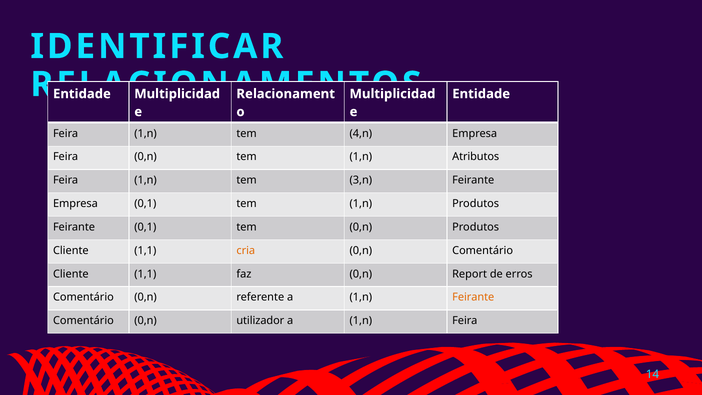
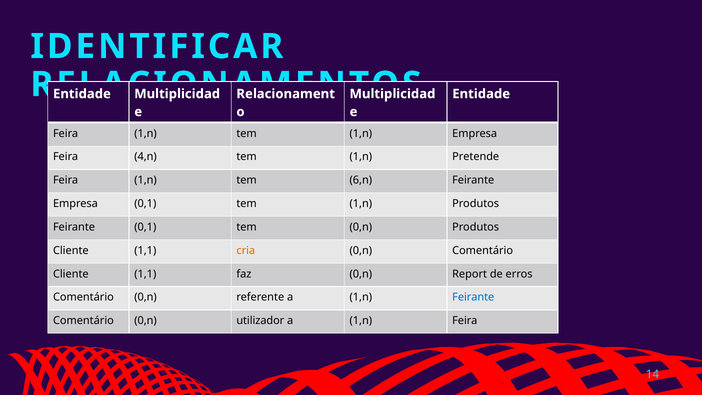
1,n tem 4,n: 4,n -> 1,n
Feira 0,n: 0,n -> 4,n
Atributos: Atributos -> Pretende
3,n: 3,n -> 6,n
Feirante at (473, 297) colour: orange -> blue
